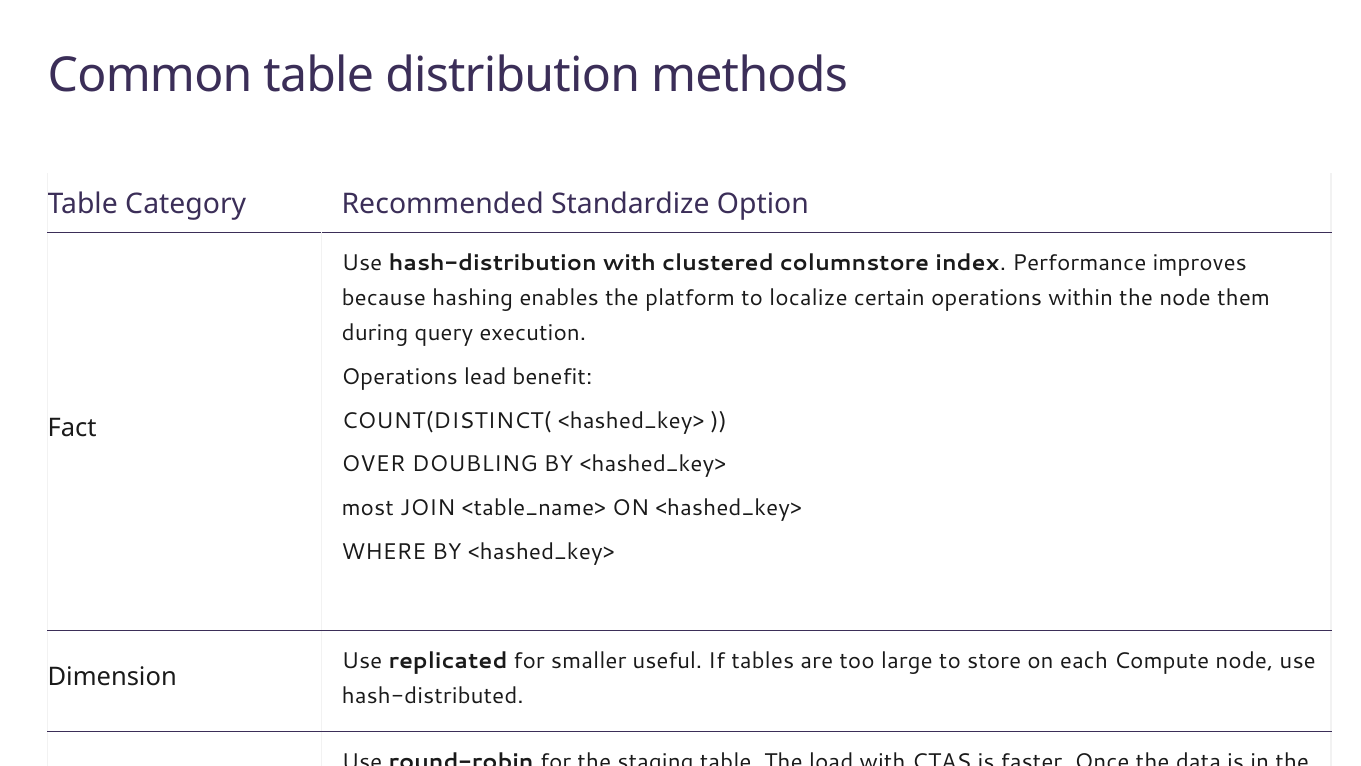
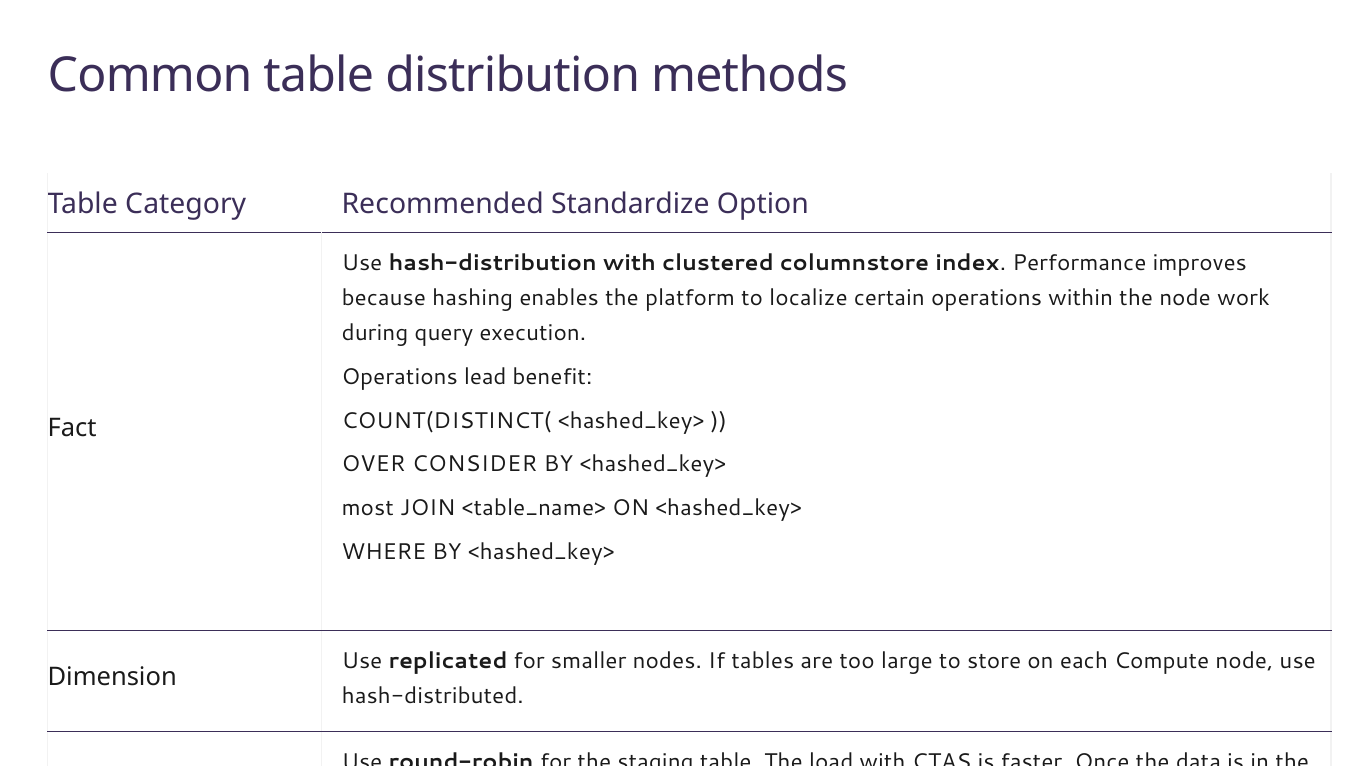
them: them -> work
DOUBLING: DOUBLING -> CONSIDER
useful: useful -> nodes
